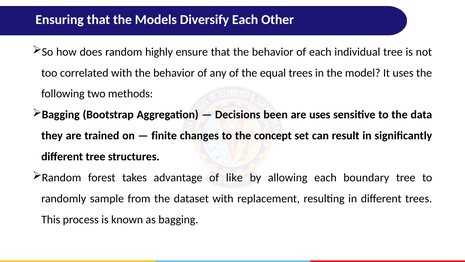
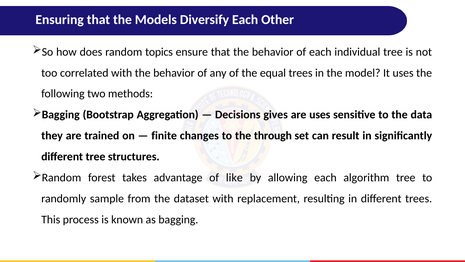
highly: highly -> topics
been: been -> gives
concept: concept -> through
boundary: boundary -> algorithm
